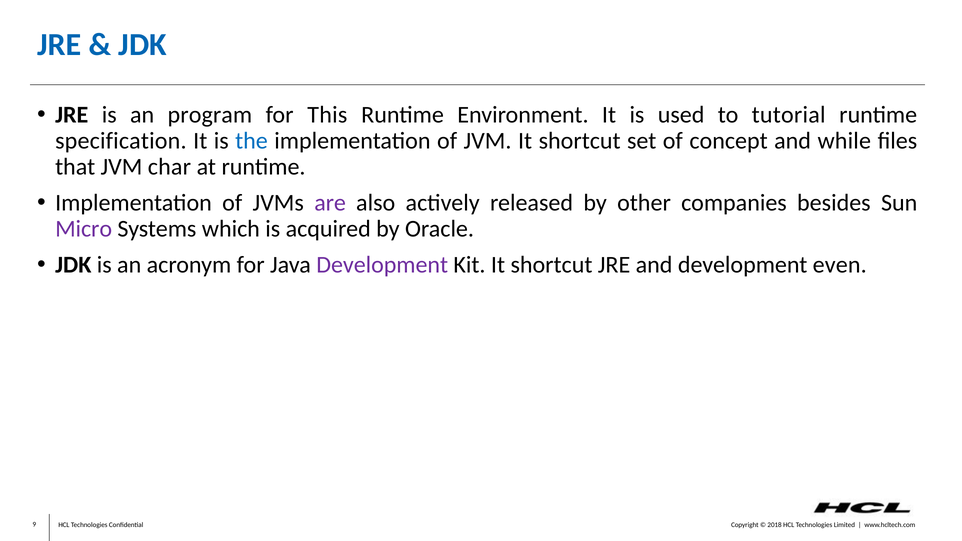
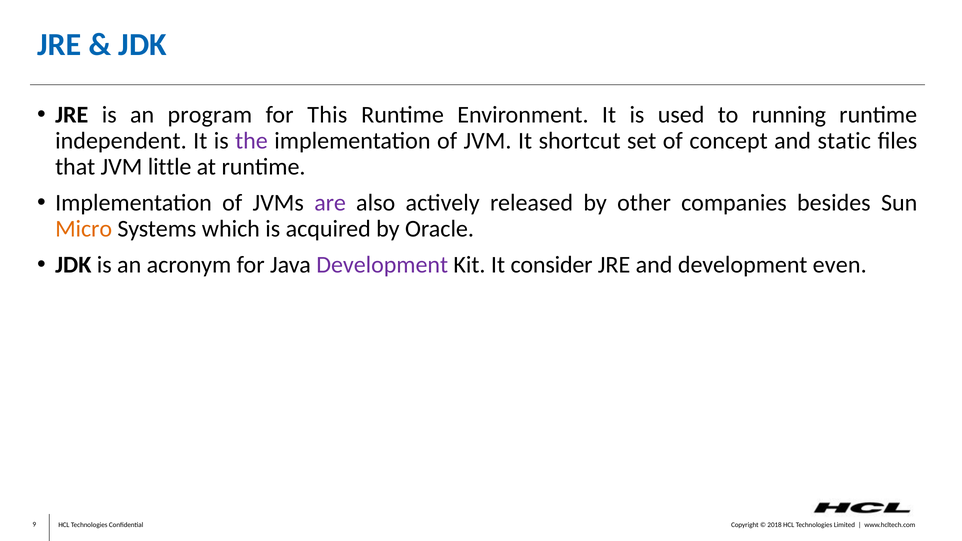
tutorial: tutorial -> running
specification: specification -> independent
the colour: blue -> purple
while: while -> static
char: char -> little
Micro colour: purple -> orange
Kit It shortcut: shortcut -> consider
